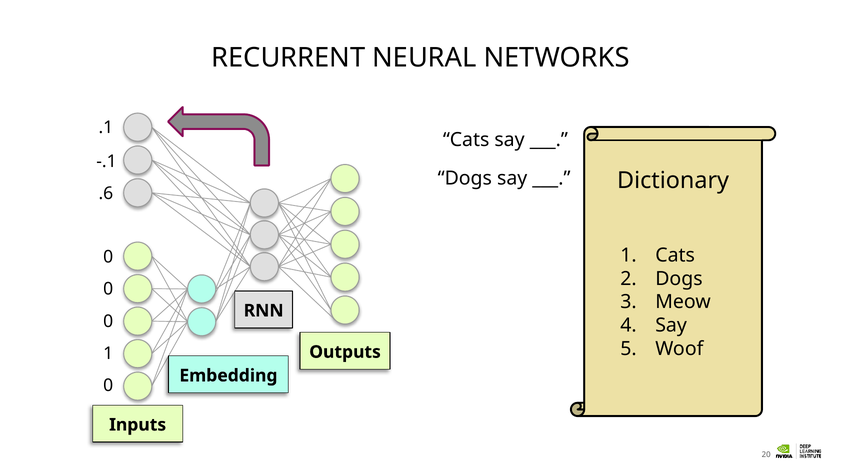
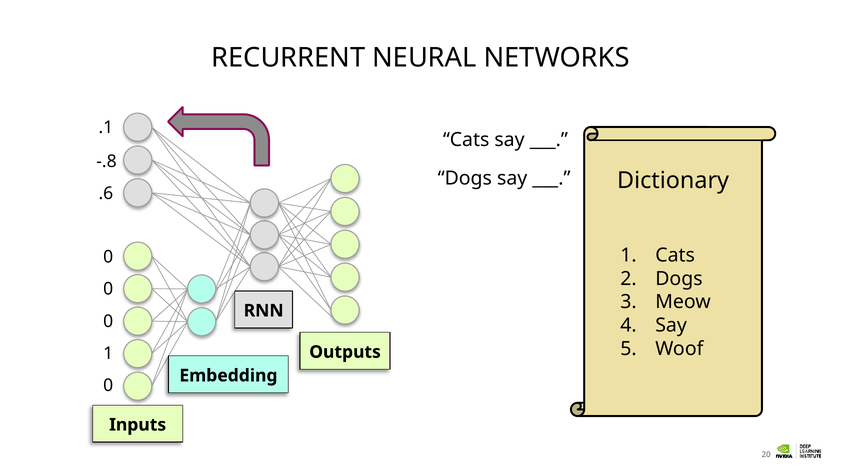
-.1: -.1 -> -.8
